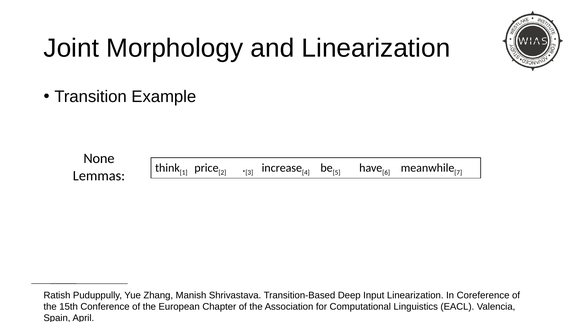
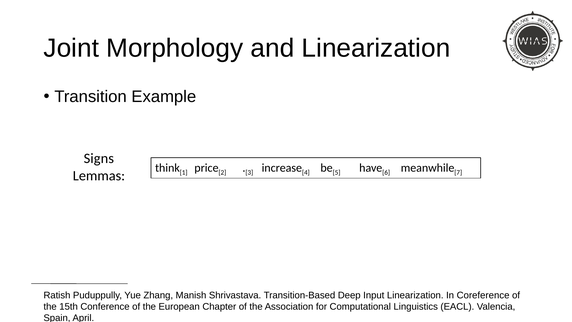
None: None -> Signs
